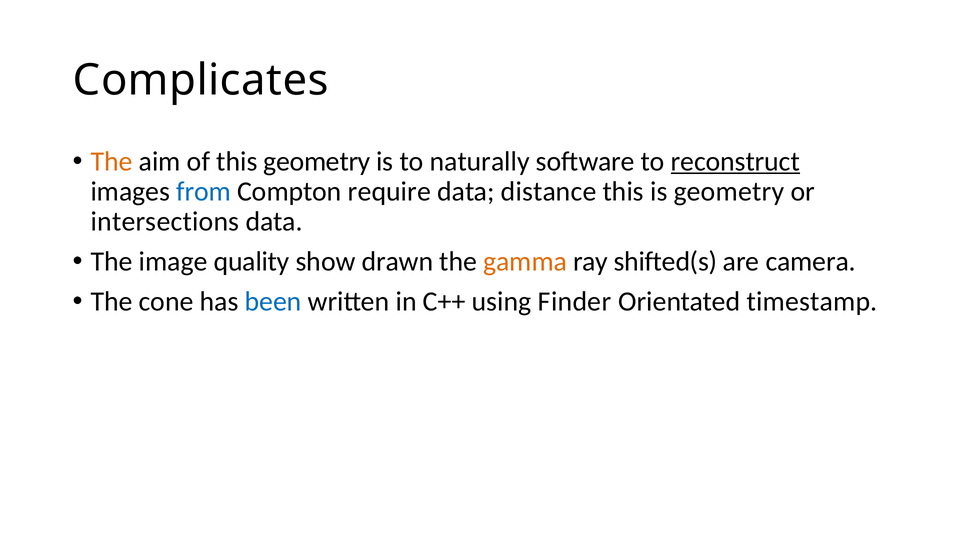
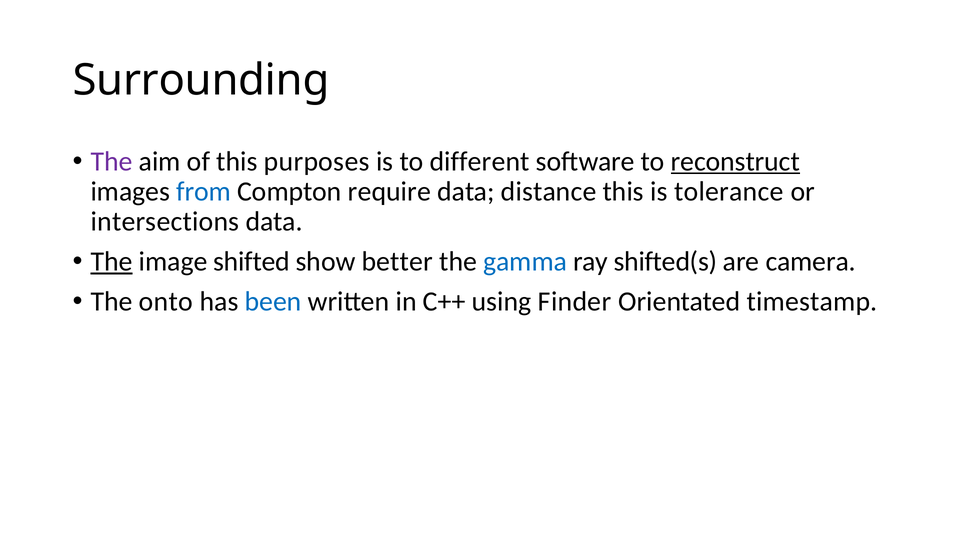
Complicates: Complicates -> Surrounding
The at (112, 161) colour: orange -> purple
this geometry: geometry -> purposes
naturally: naturally -> different
is geometry: geometry -> tolerance
The at (112, 261) underline: none -> present
quality: quality -> shifted
drawn: drawn -> better
gamma colour: orange -> blue
cone: cone -> onto
